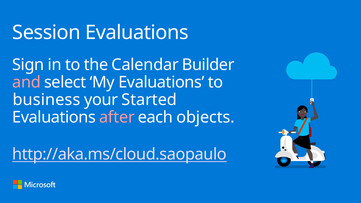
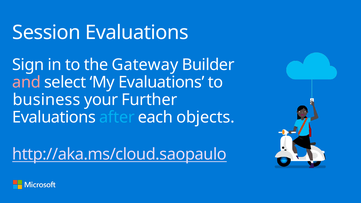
Calendar: Calendar -> Gateway
Started: Started -> Further
after colour: pink -> light blue
